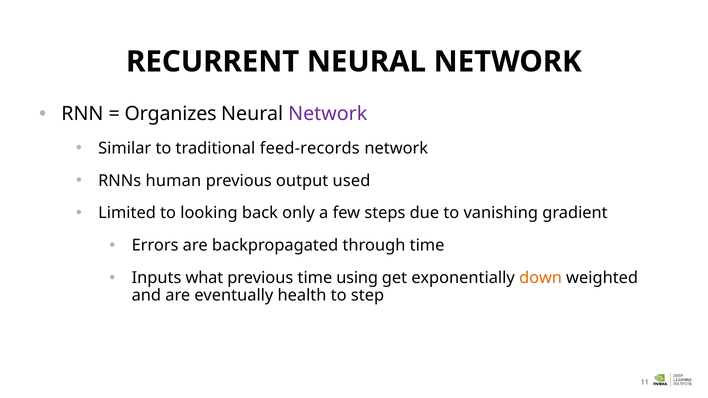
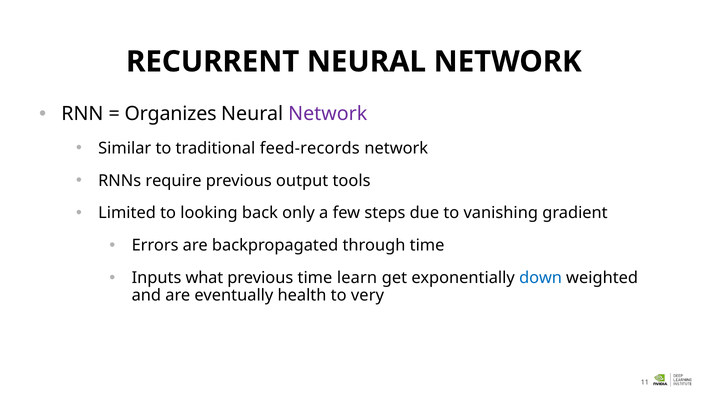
human: human -> require
used: used -> tools
using: using -> learn
down colour: orange -> blue
step: step -> very
